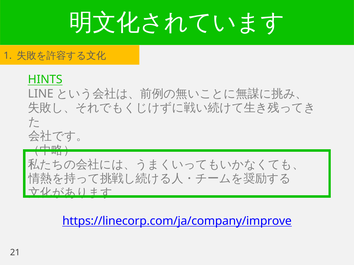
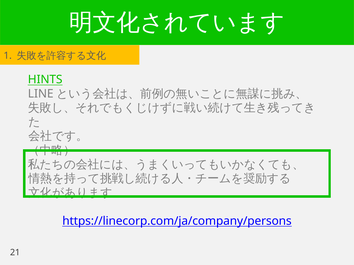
https://linecorp.com/ja/company/improve: https://linecorp.com/ja/company/improve -> https://linecorp.com/ja/company/persons
